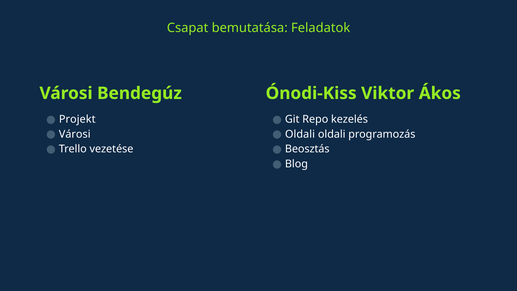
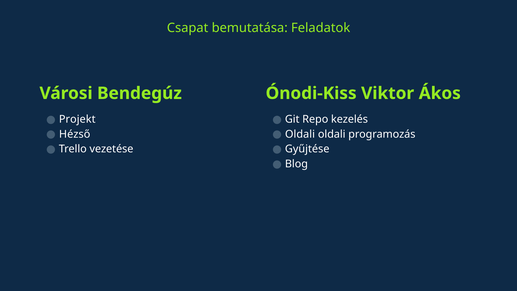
Városi at (75, 134): Városi -> Hézső
Beosztás: Beosztás -> Gyűjtése
